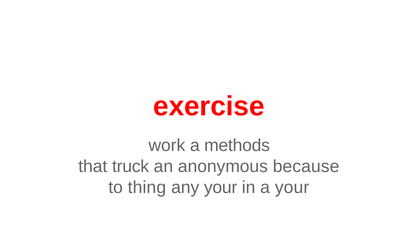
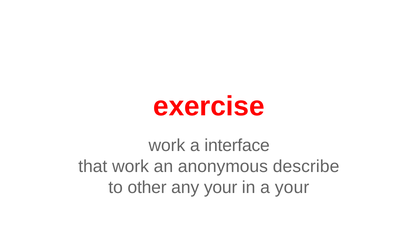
methods: methods -> interface
that truck: truck -> work
because: because -> describe
thing: thing -> other
